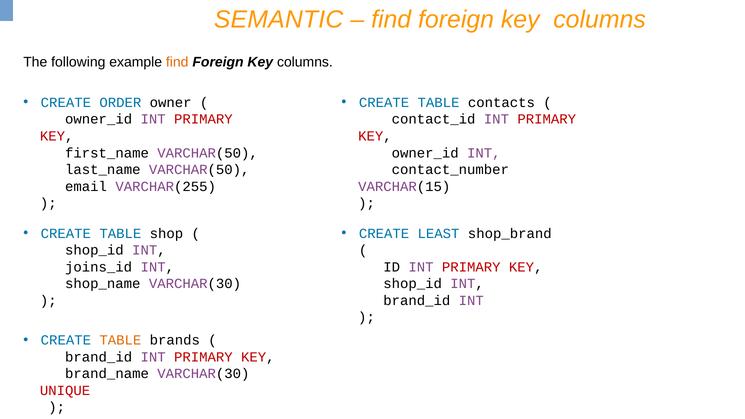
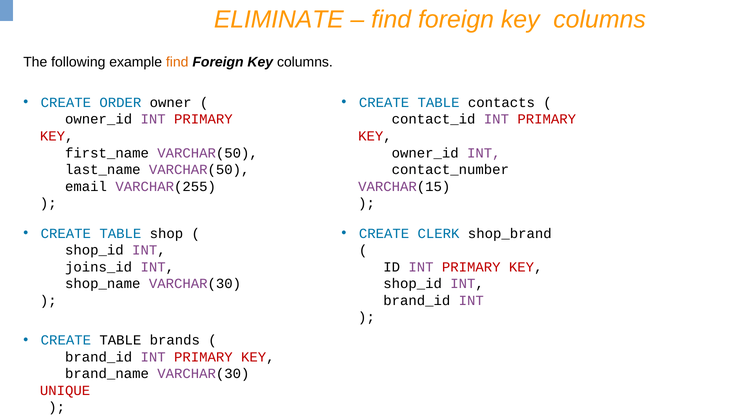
SEMANTIC: SEMANTIC -> ELIMINATE
LEAST: LEAST -> CLERK
TABLE at (120, 340) colour: orange -> black
